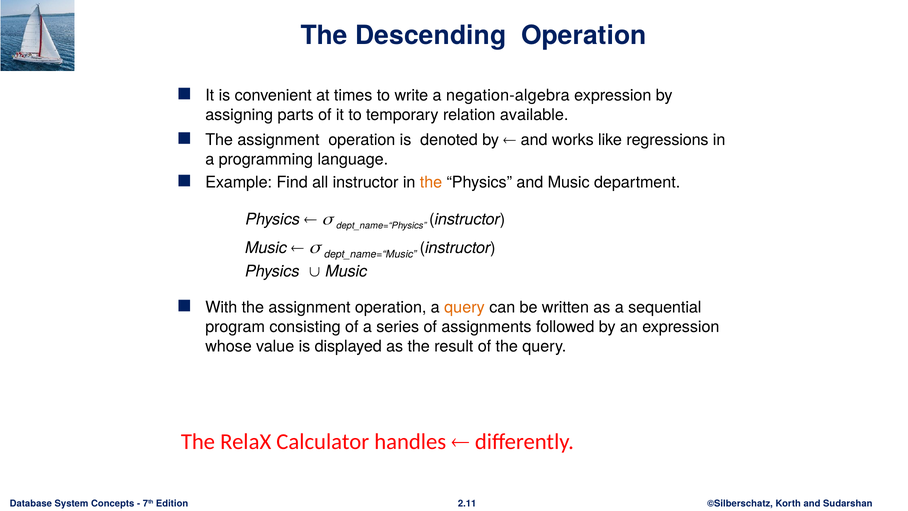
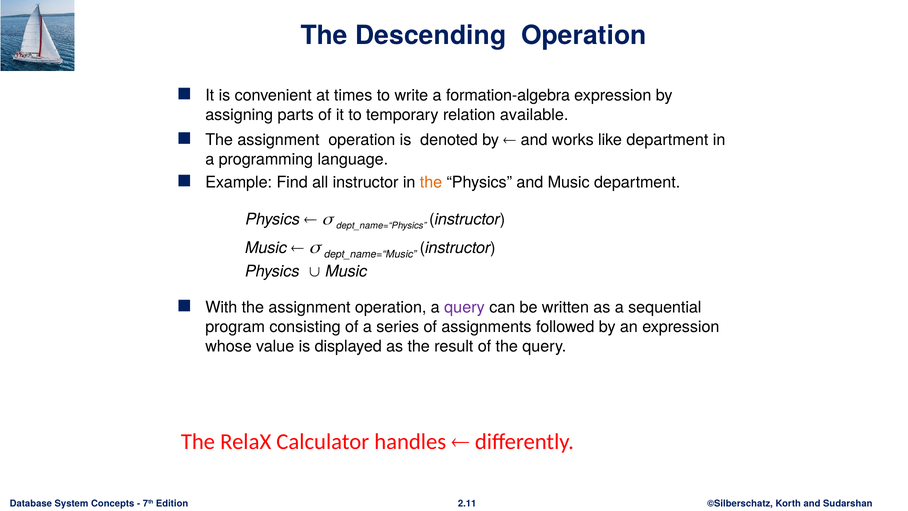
negation-algebra: negation-algebra -> formation-algebra
like regressions: regressions -> department
query at (464, 307) colour: orange -> purple
